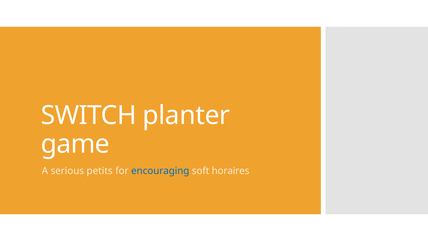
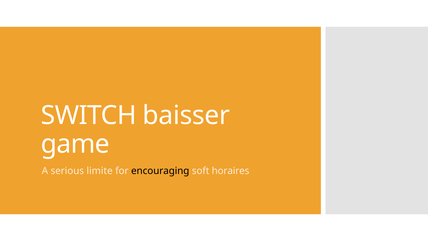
planter: planter -> baisser
petits: petits -> limite
encouraging colour: blue -> black
